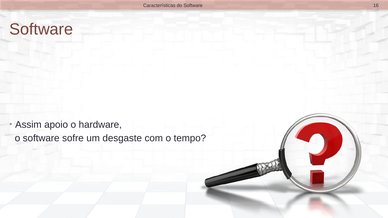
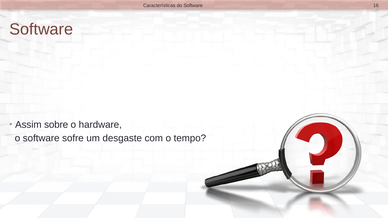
apoio: apoio -> sobre
